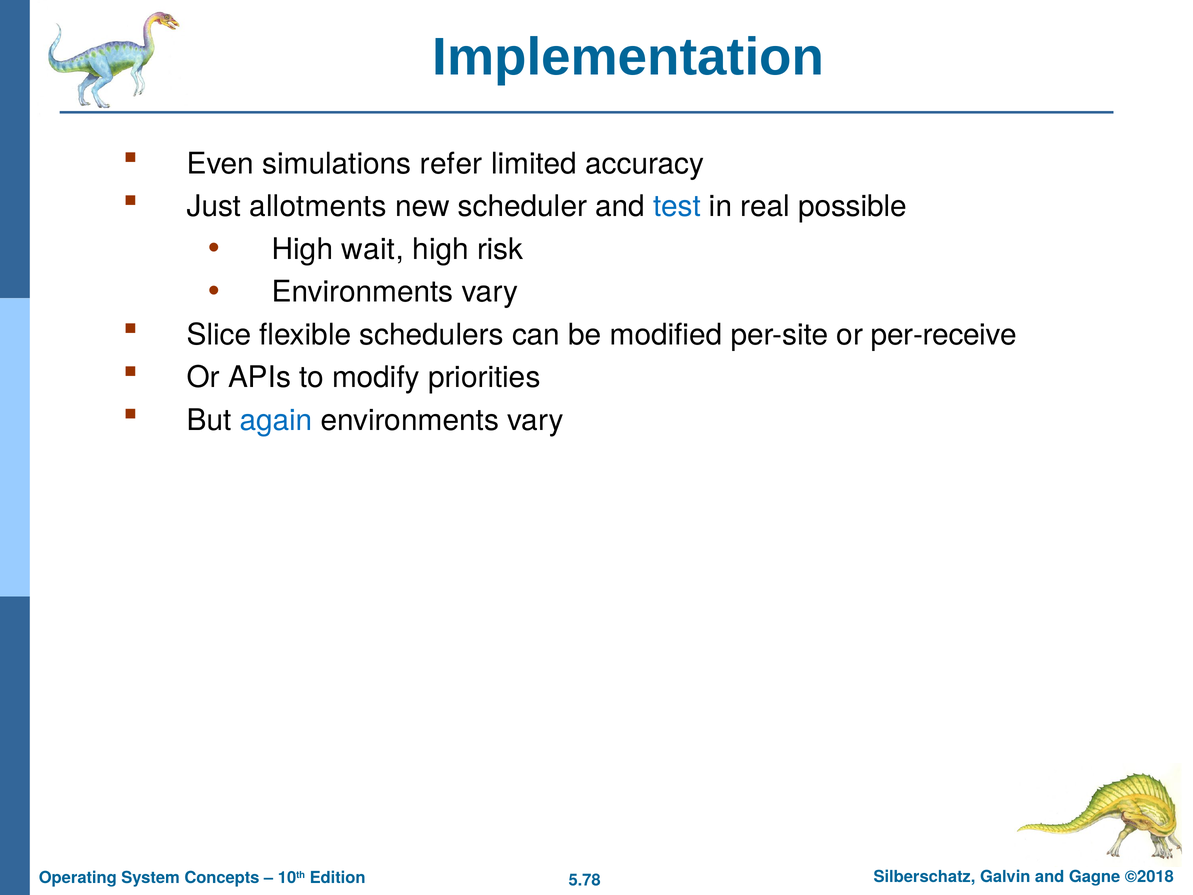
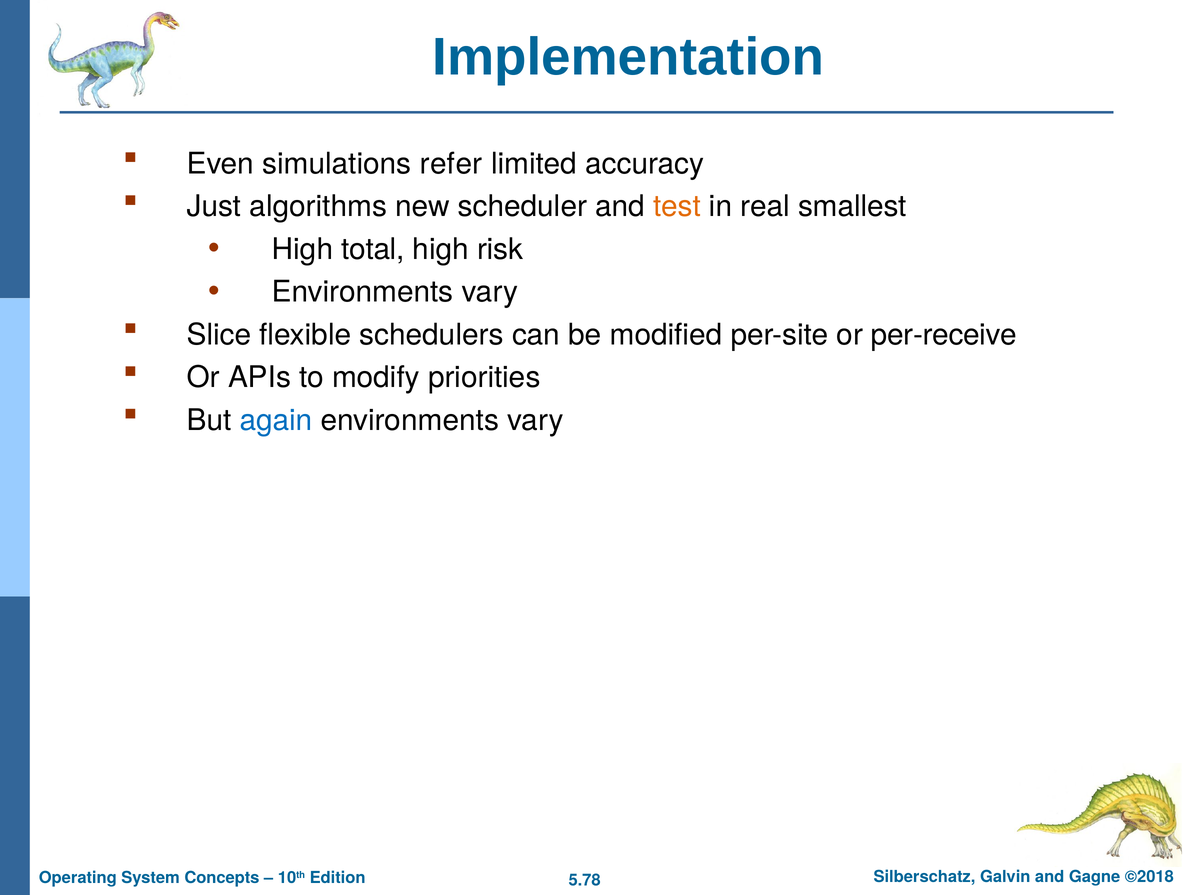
allotments: allotments -> algorithms
test colour: blue -> orange
possible: possible -> smallest
wait: wait -> total
